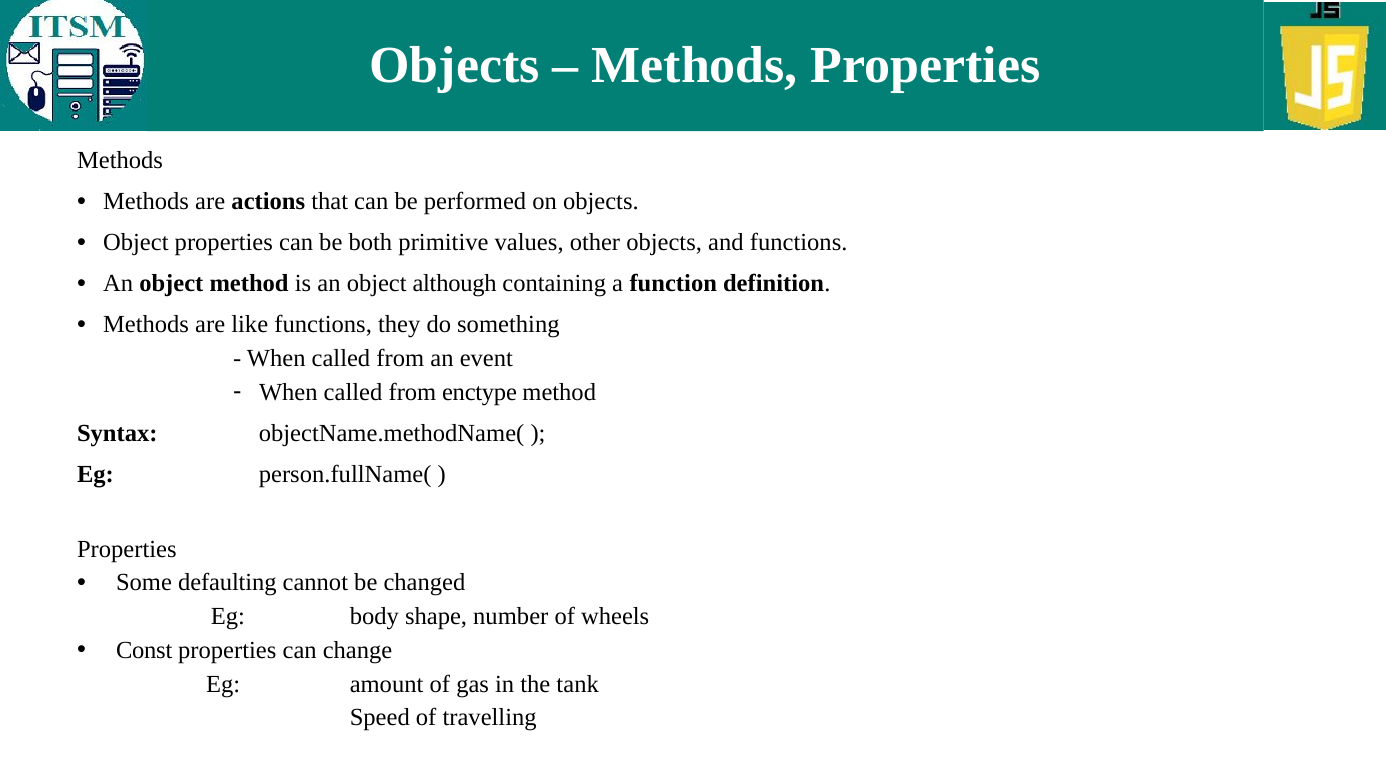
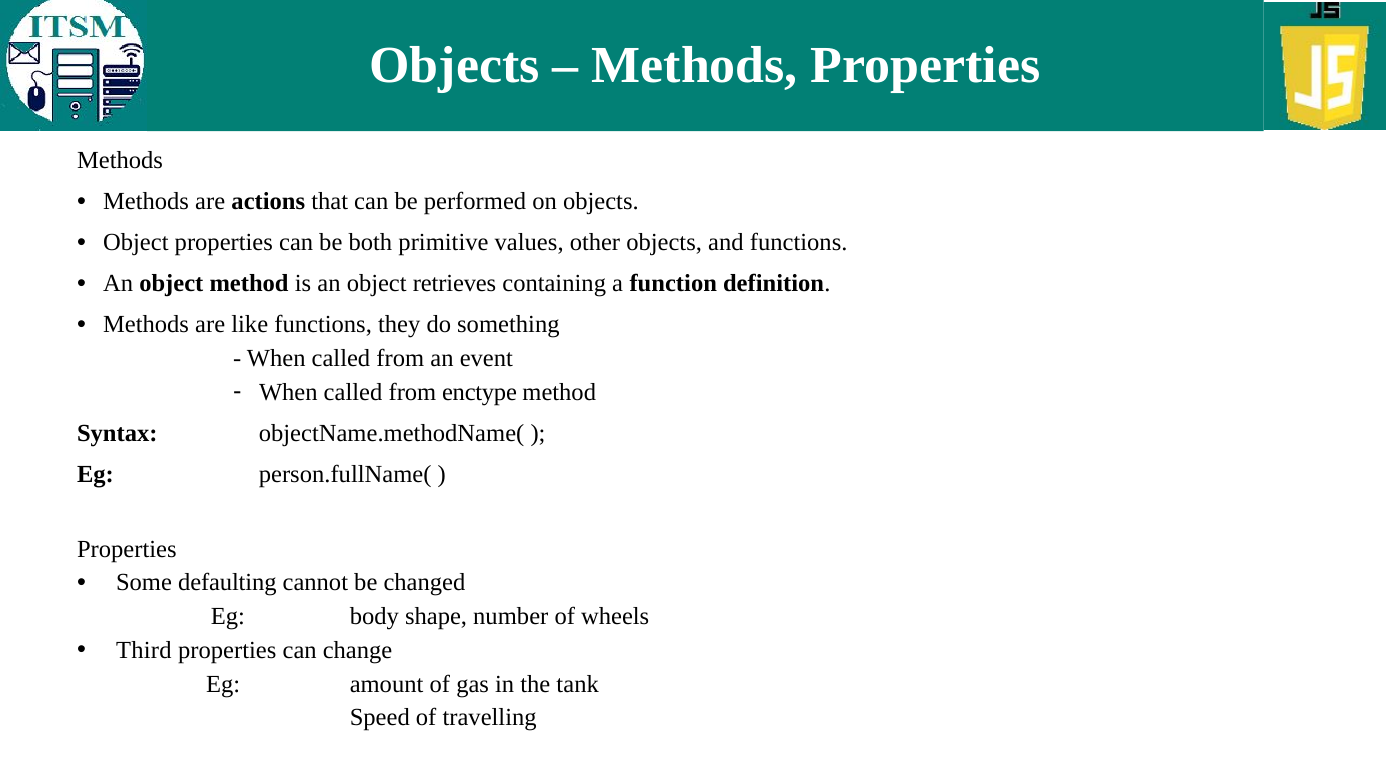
although: although -> retrieves
Const: Const -> Third
